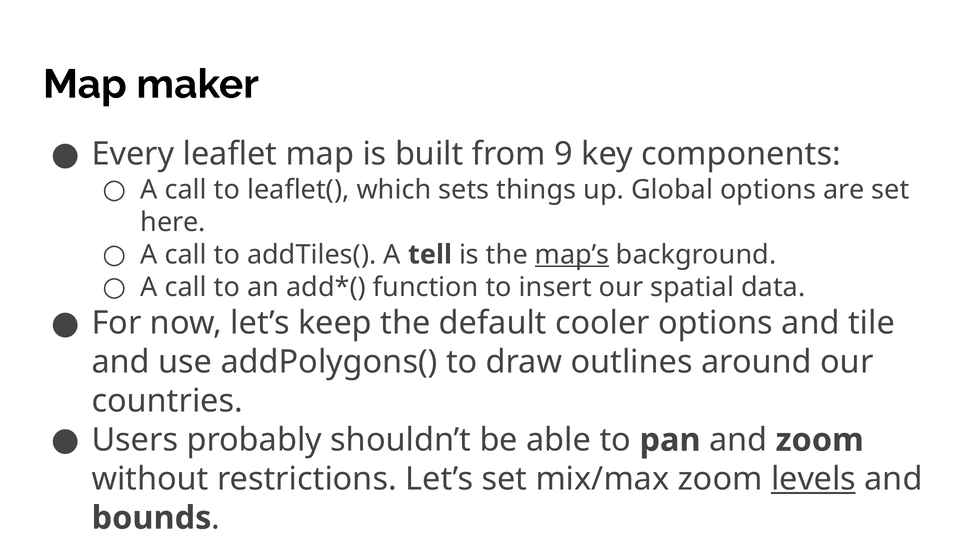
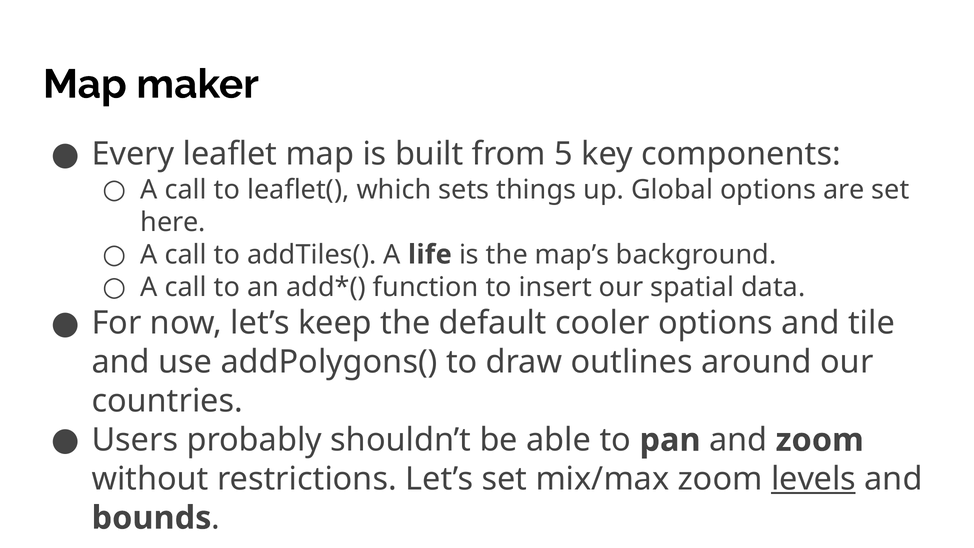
9: 9 -> 5
tell: tell -> life
map’s underline: present -> none
